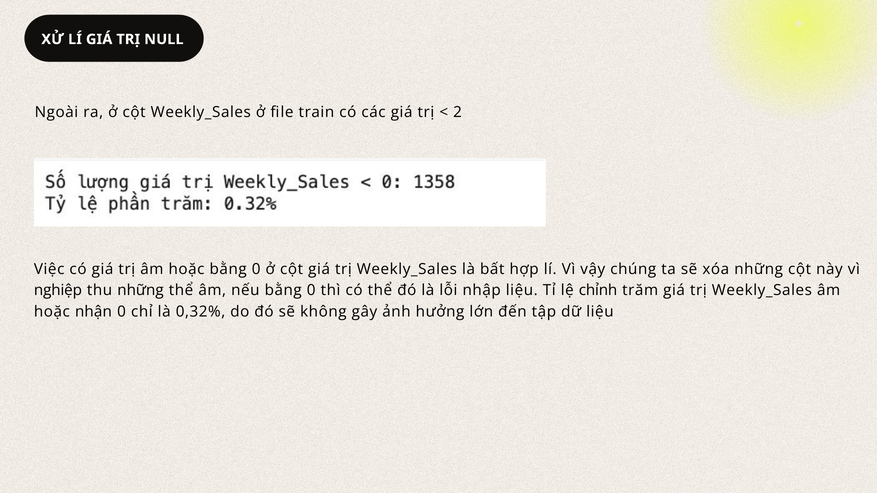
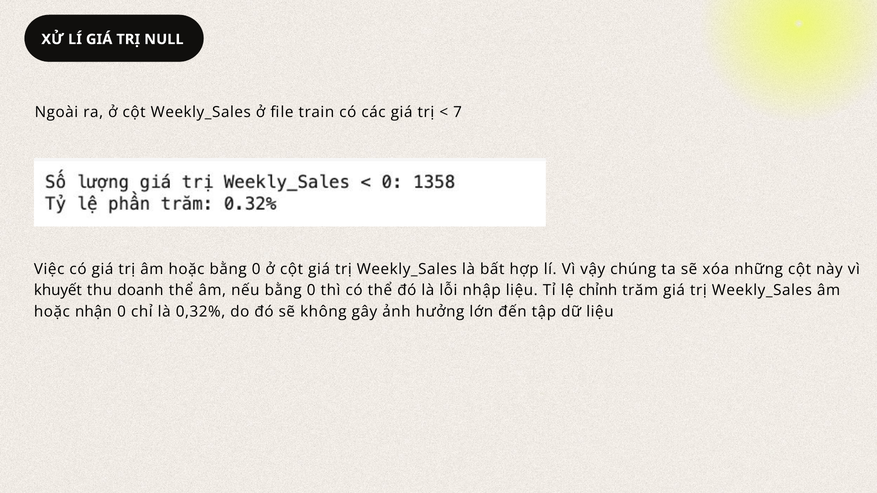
2: 2 -> 7
nghiệp: nghiệp -> khuyết
thu những: những -> doanh
